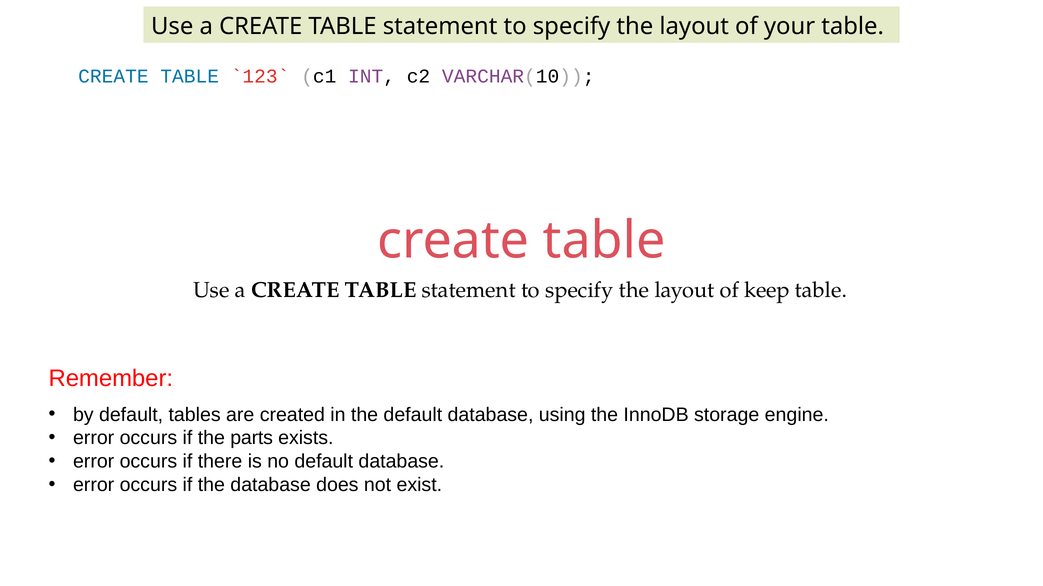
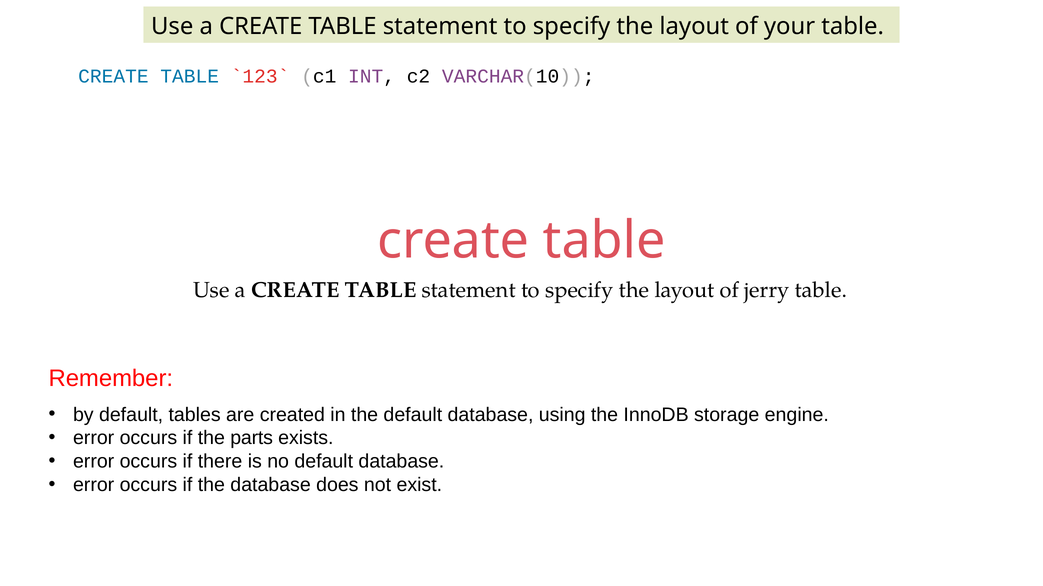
keep: keep -> jerry
